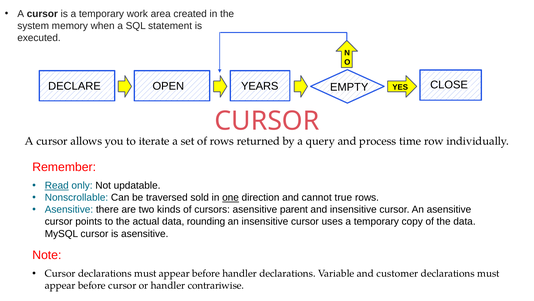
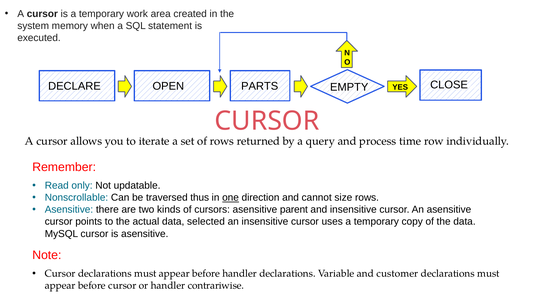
YEARS: YEARS -> PARTS
Read underline: present -> none
sold: sold -> thus
true: true -> size
rounding: rounding -> selected
